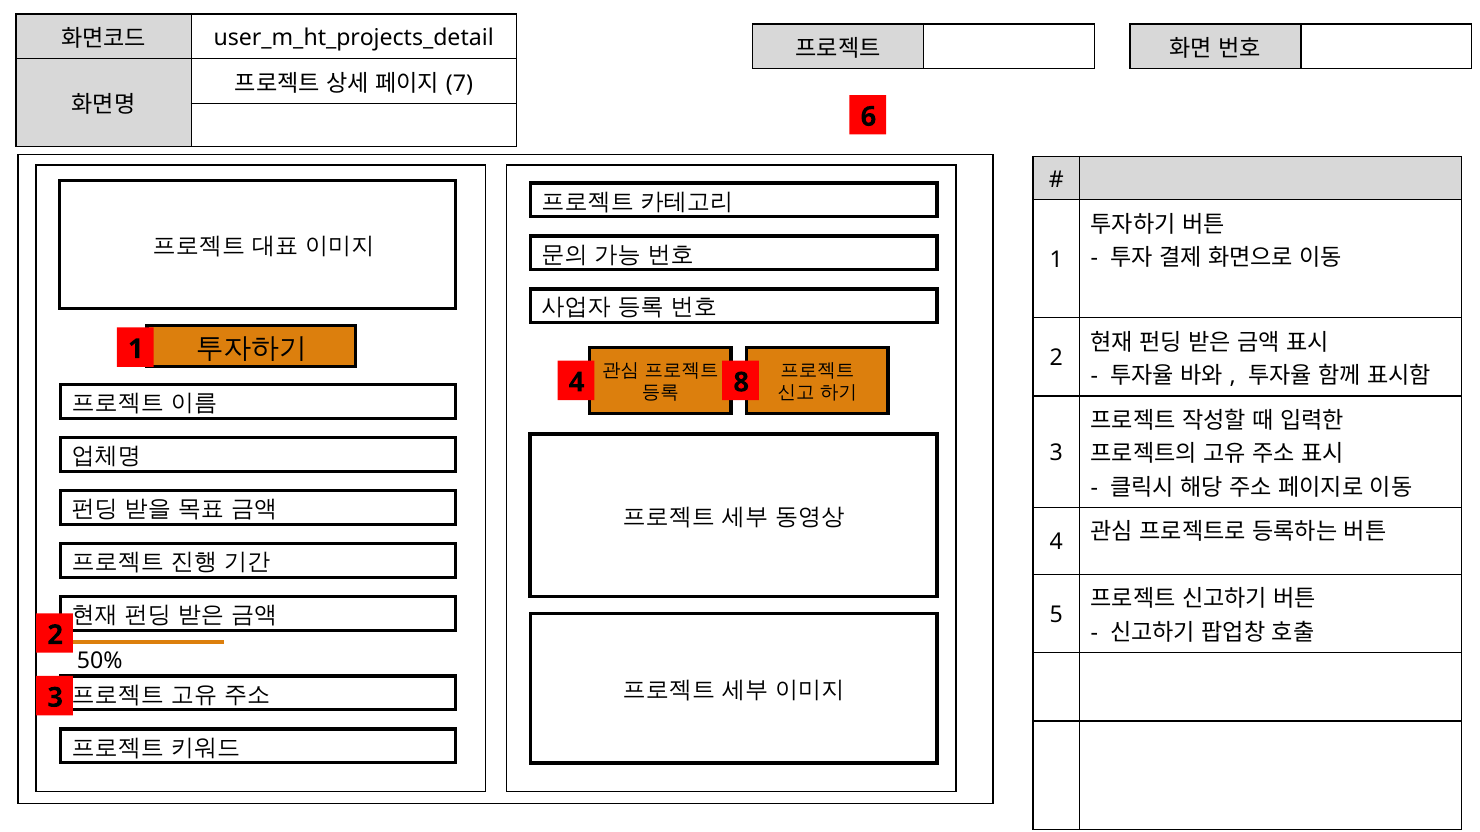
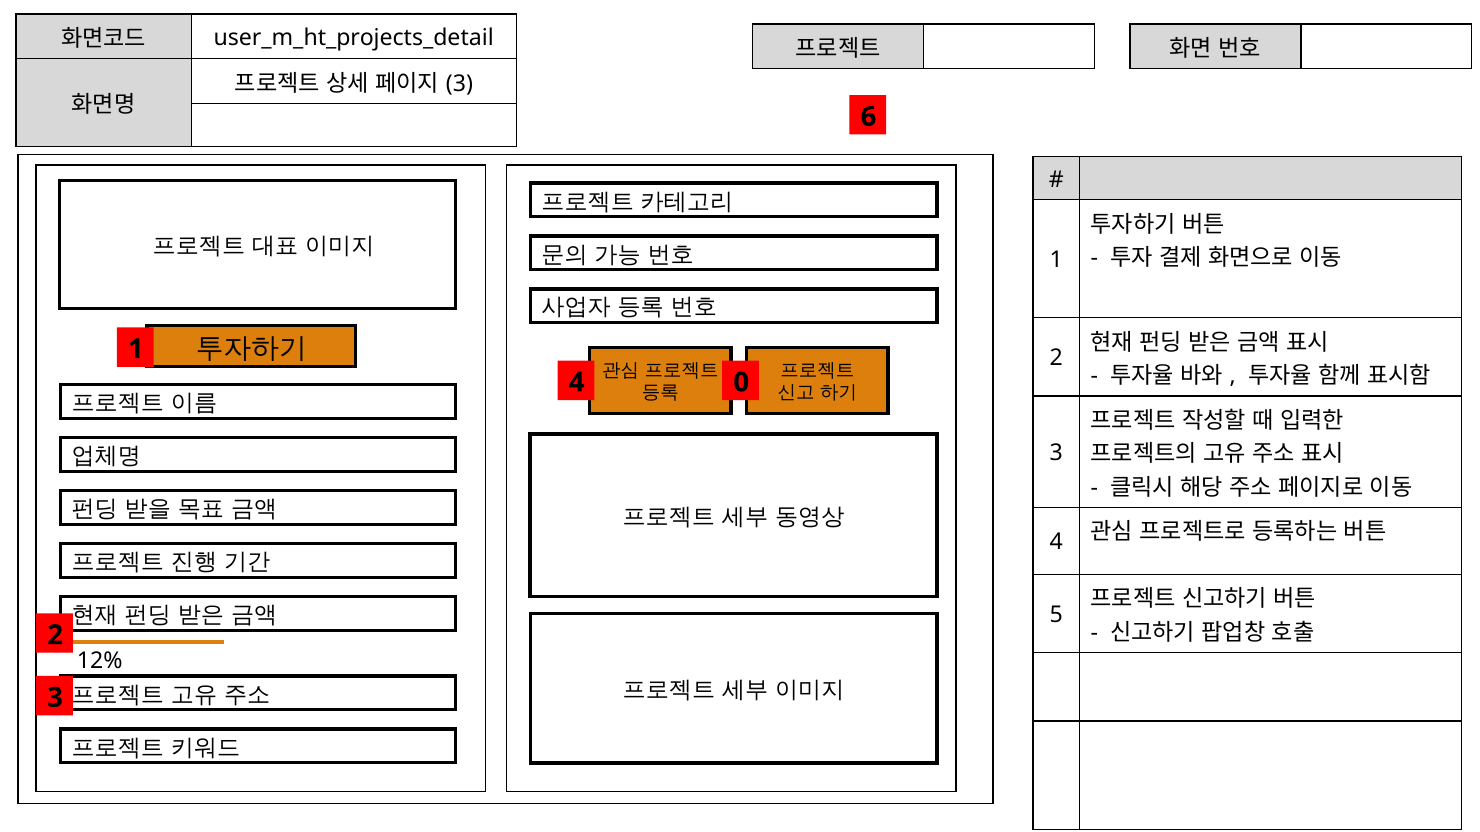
7 at (459, 83): 7 -> 3
8: 8 -> 0
50%: 50% -> 12%
